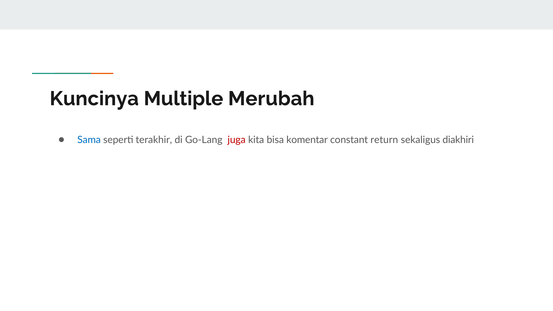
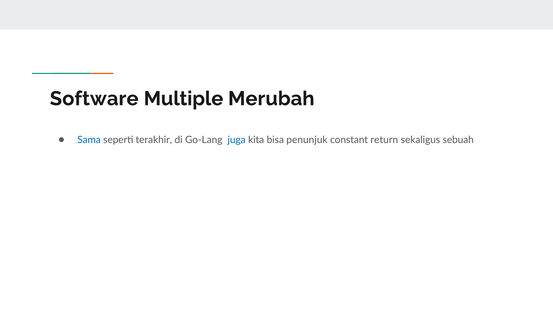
Kuncinya: Kuncinya -> Software
juga colour: red -> blue
komentar: komentar -> penunjuk
diakhiri: diakhiri -> sebuah
